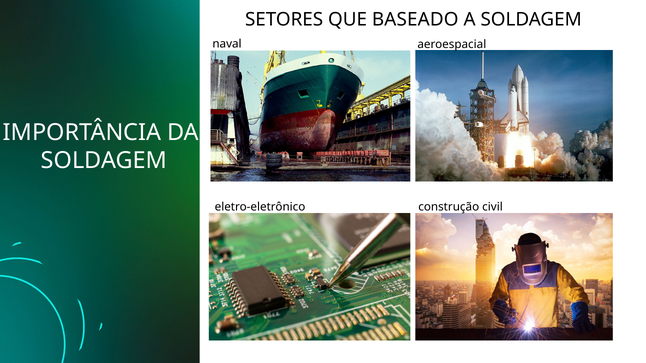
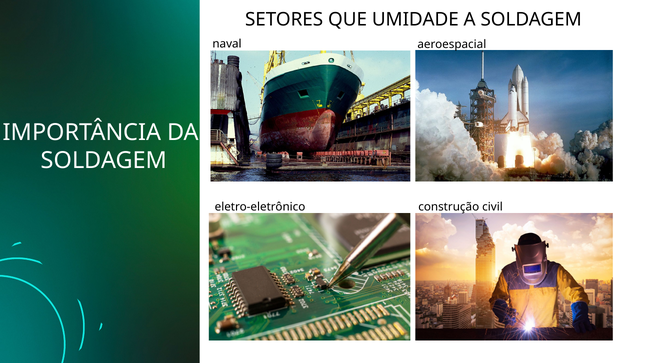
BASEADO: BASEADO -> UMIDADE
